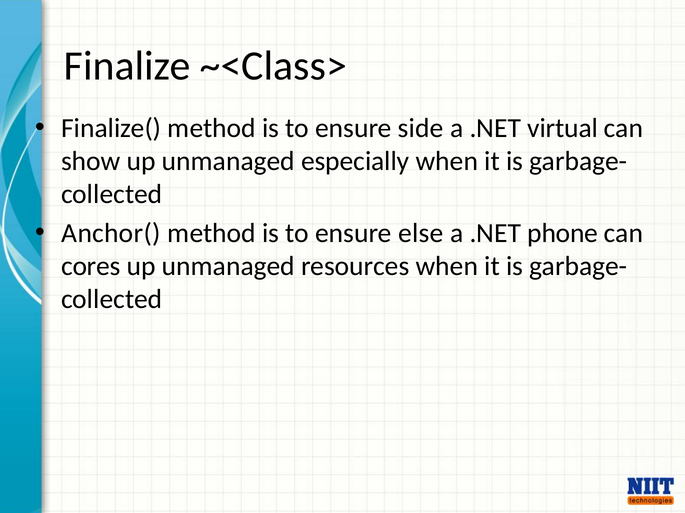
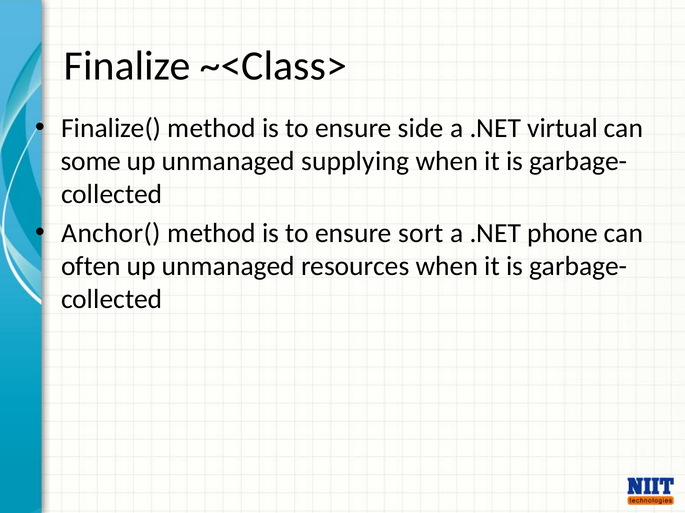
show: show -> some
especially: especially -> supplying
else: else -> sort
cores: cores -> often
